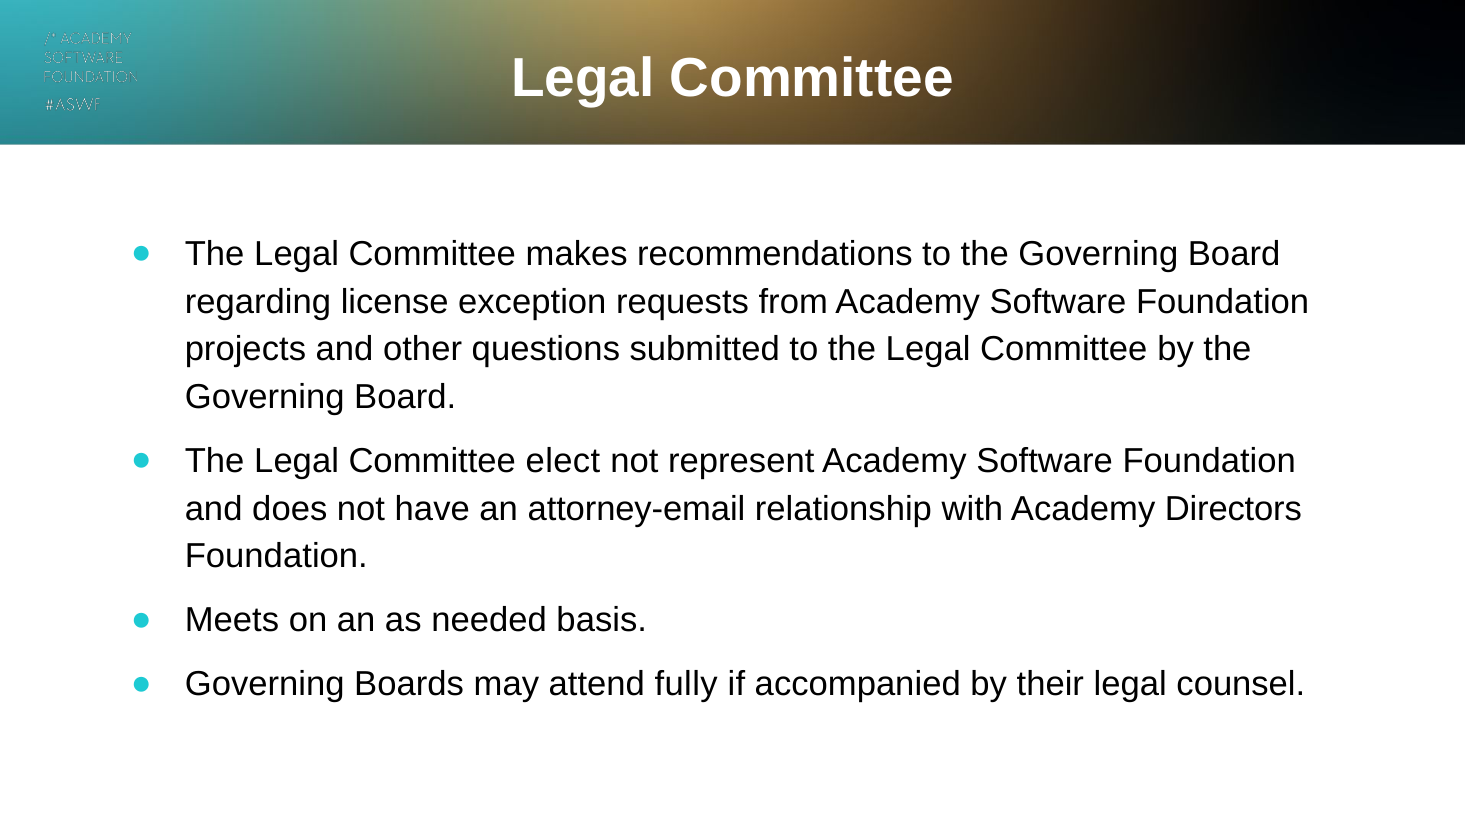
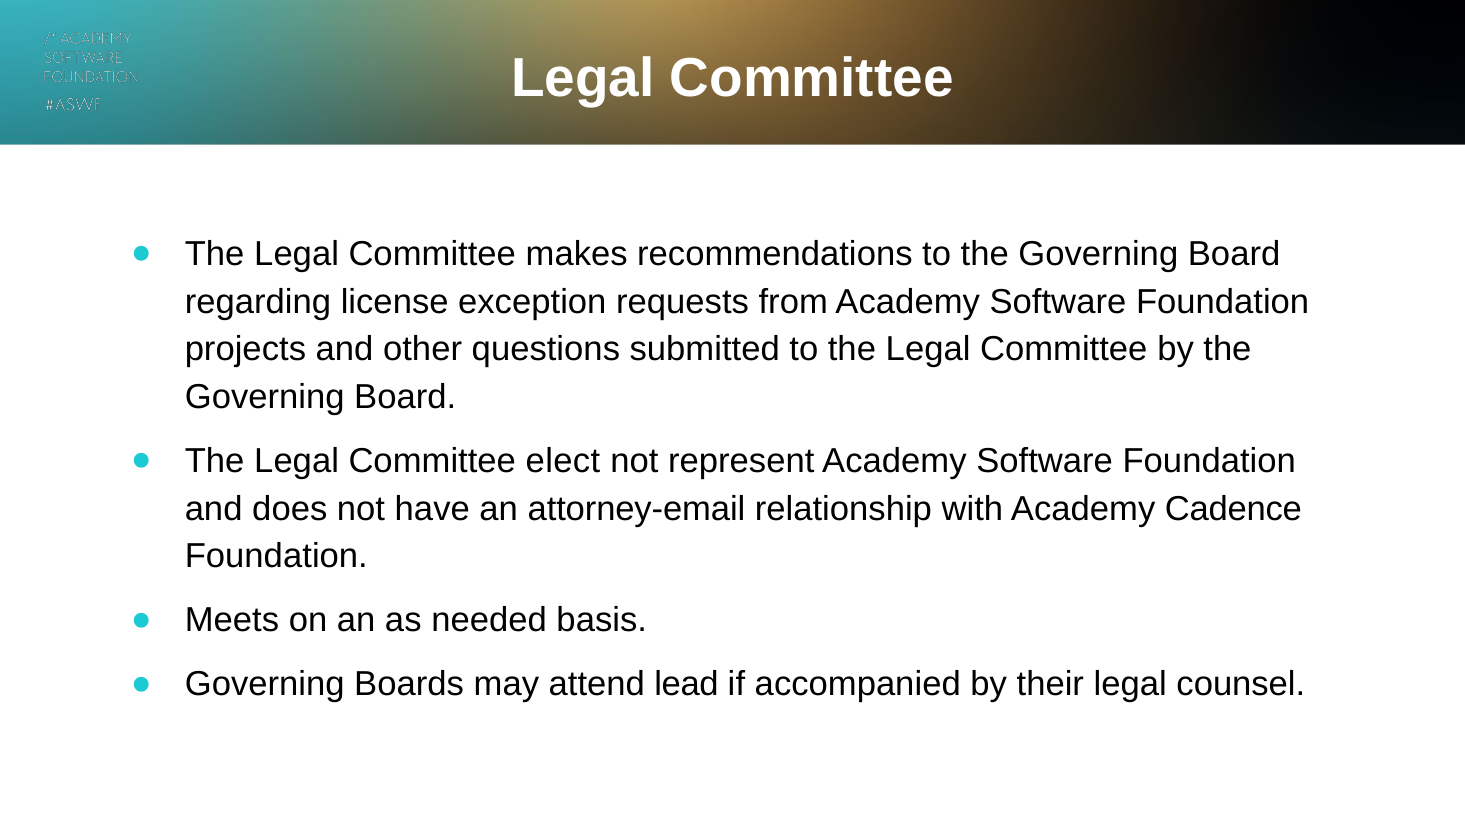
Directors: Directors -> Cadence
fully: fully -> lead
